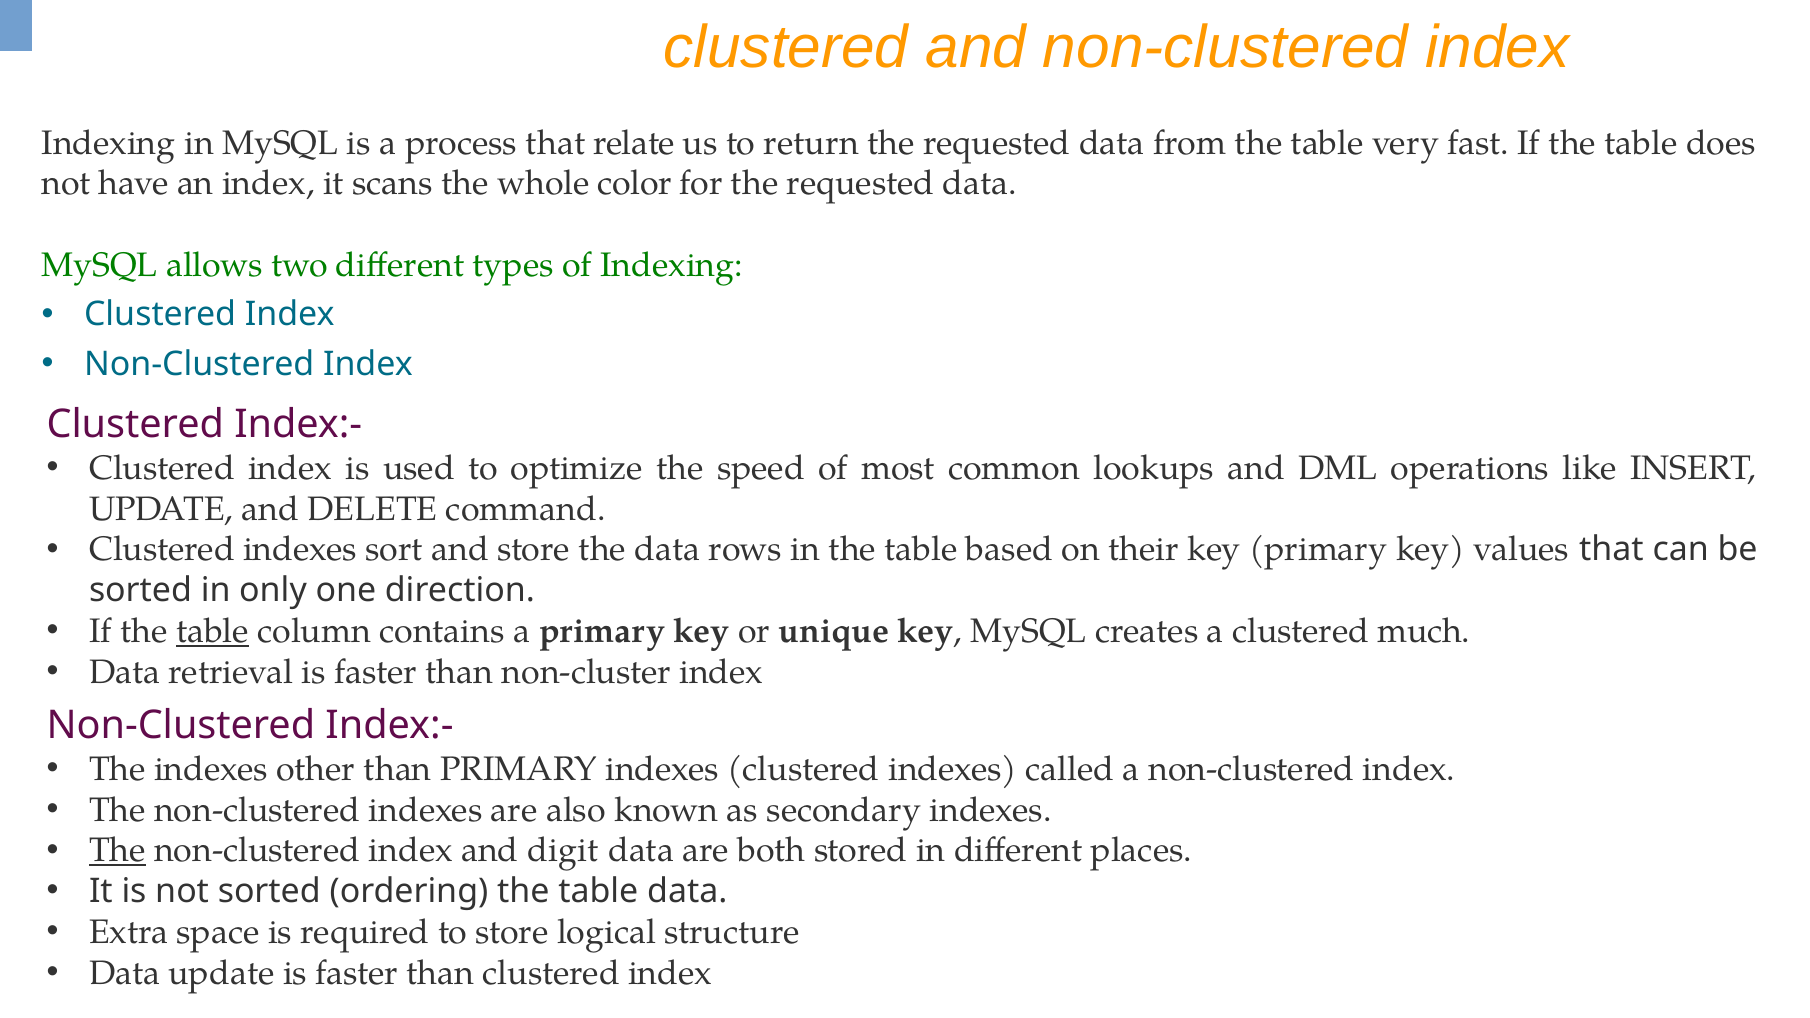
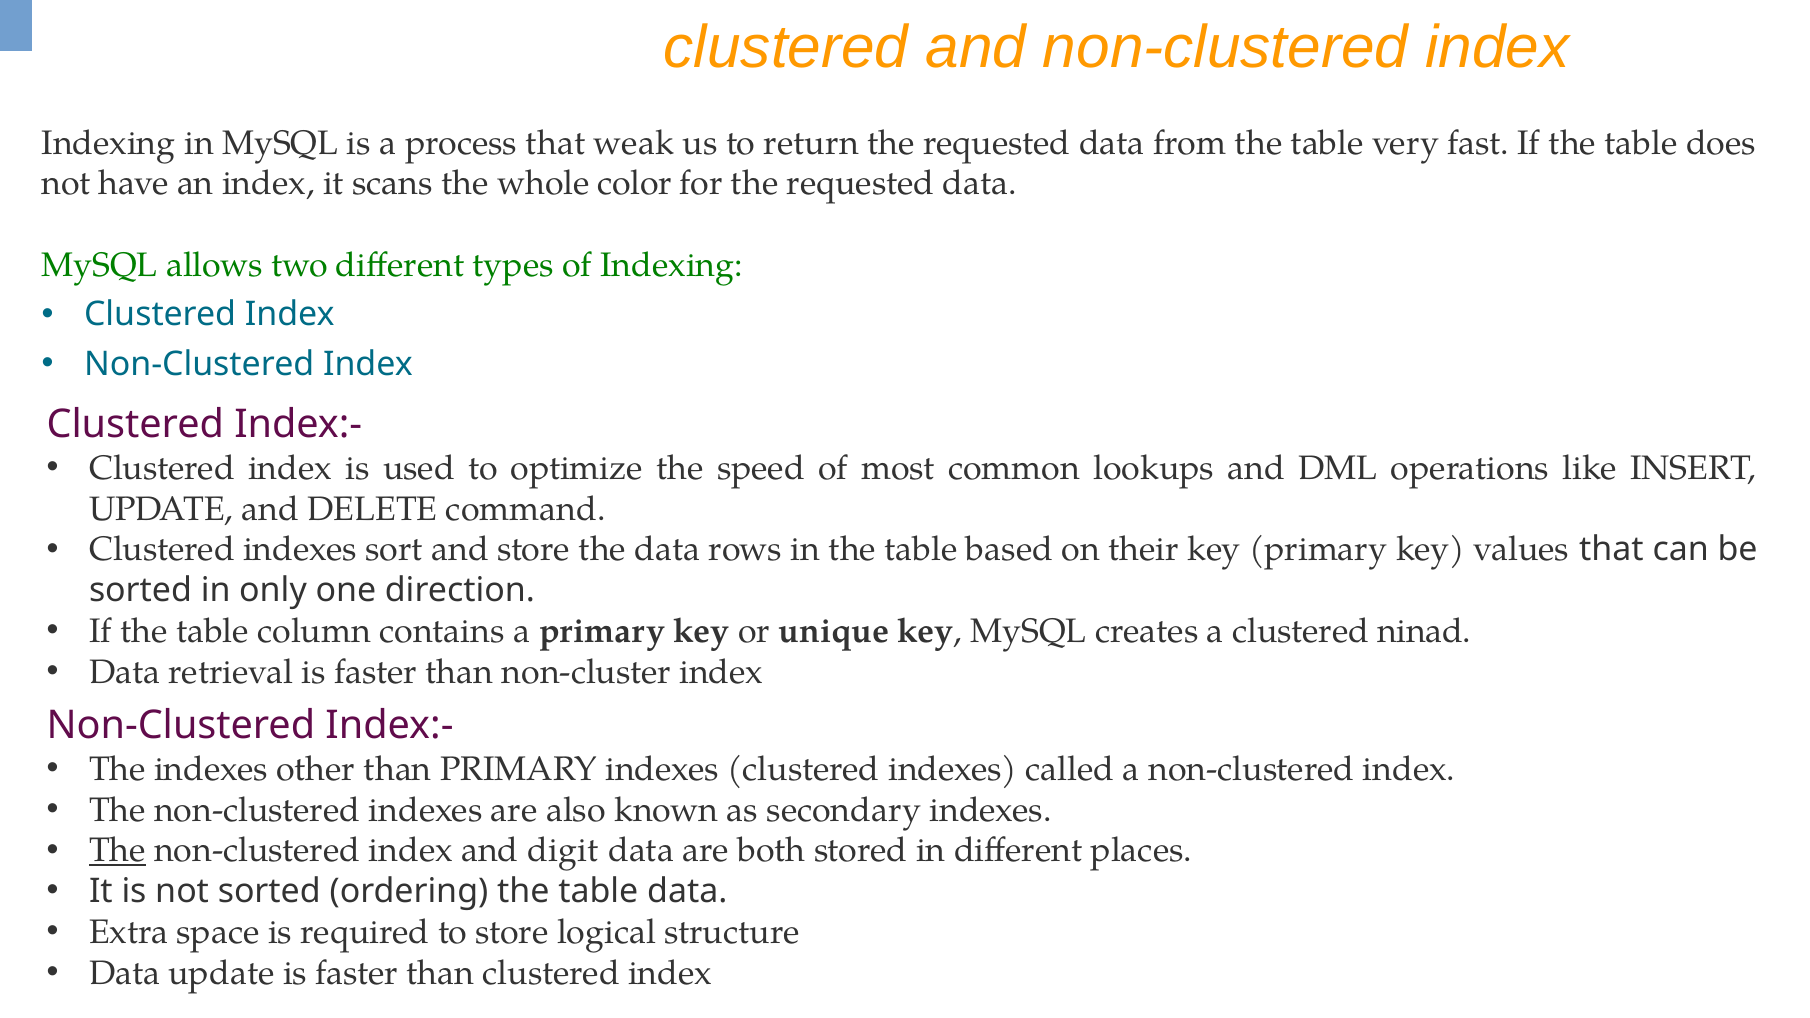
relate: relate -> weak
table at (213, 631) underline: present -> none
much: much -> ninad
